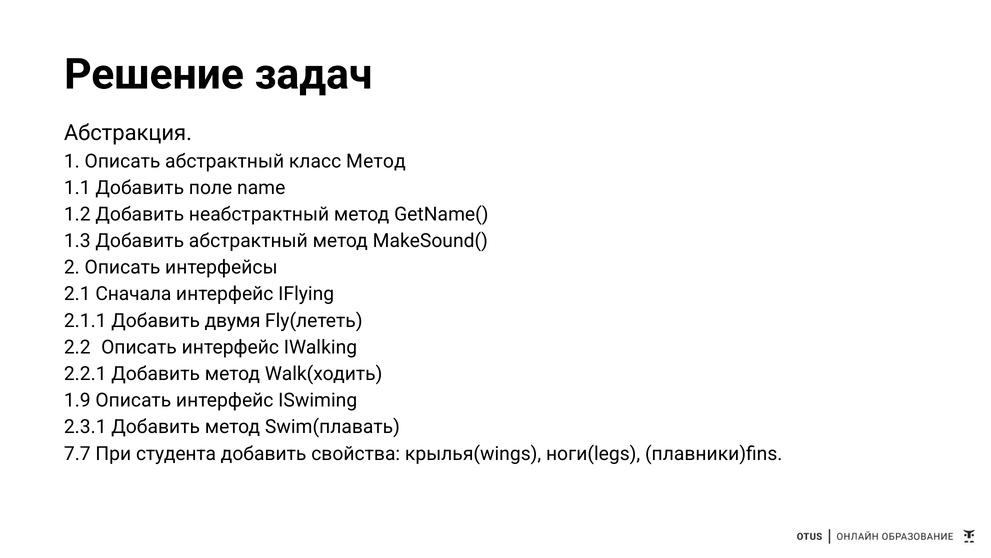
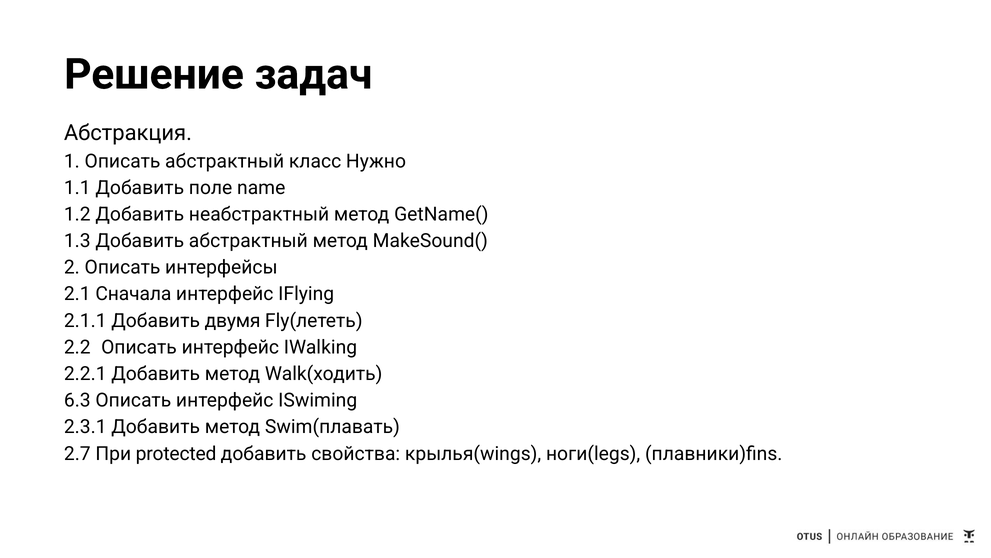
класс Метод: Метод -> Нужно
1.9: 1.9 -> 6.3
7.7: 7.7 -> 2.7
студента: студента -> protected
